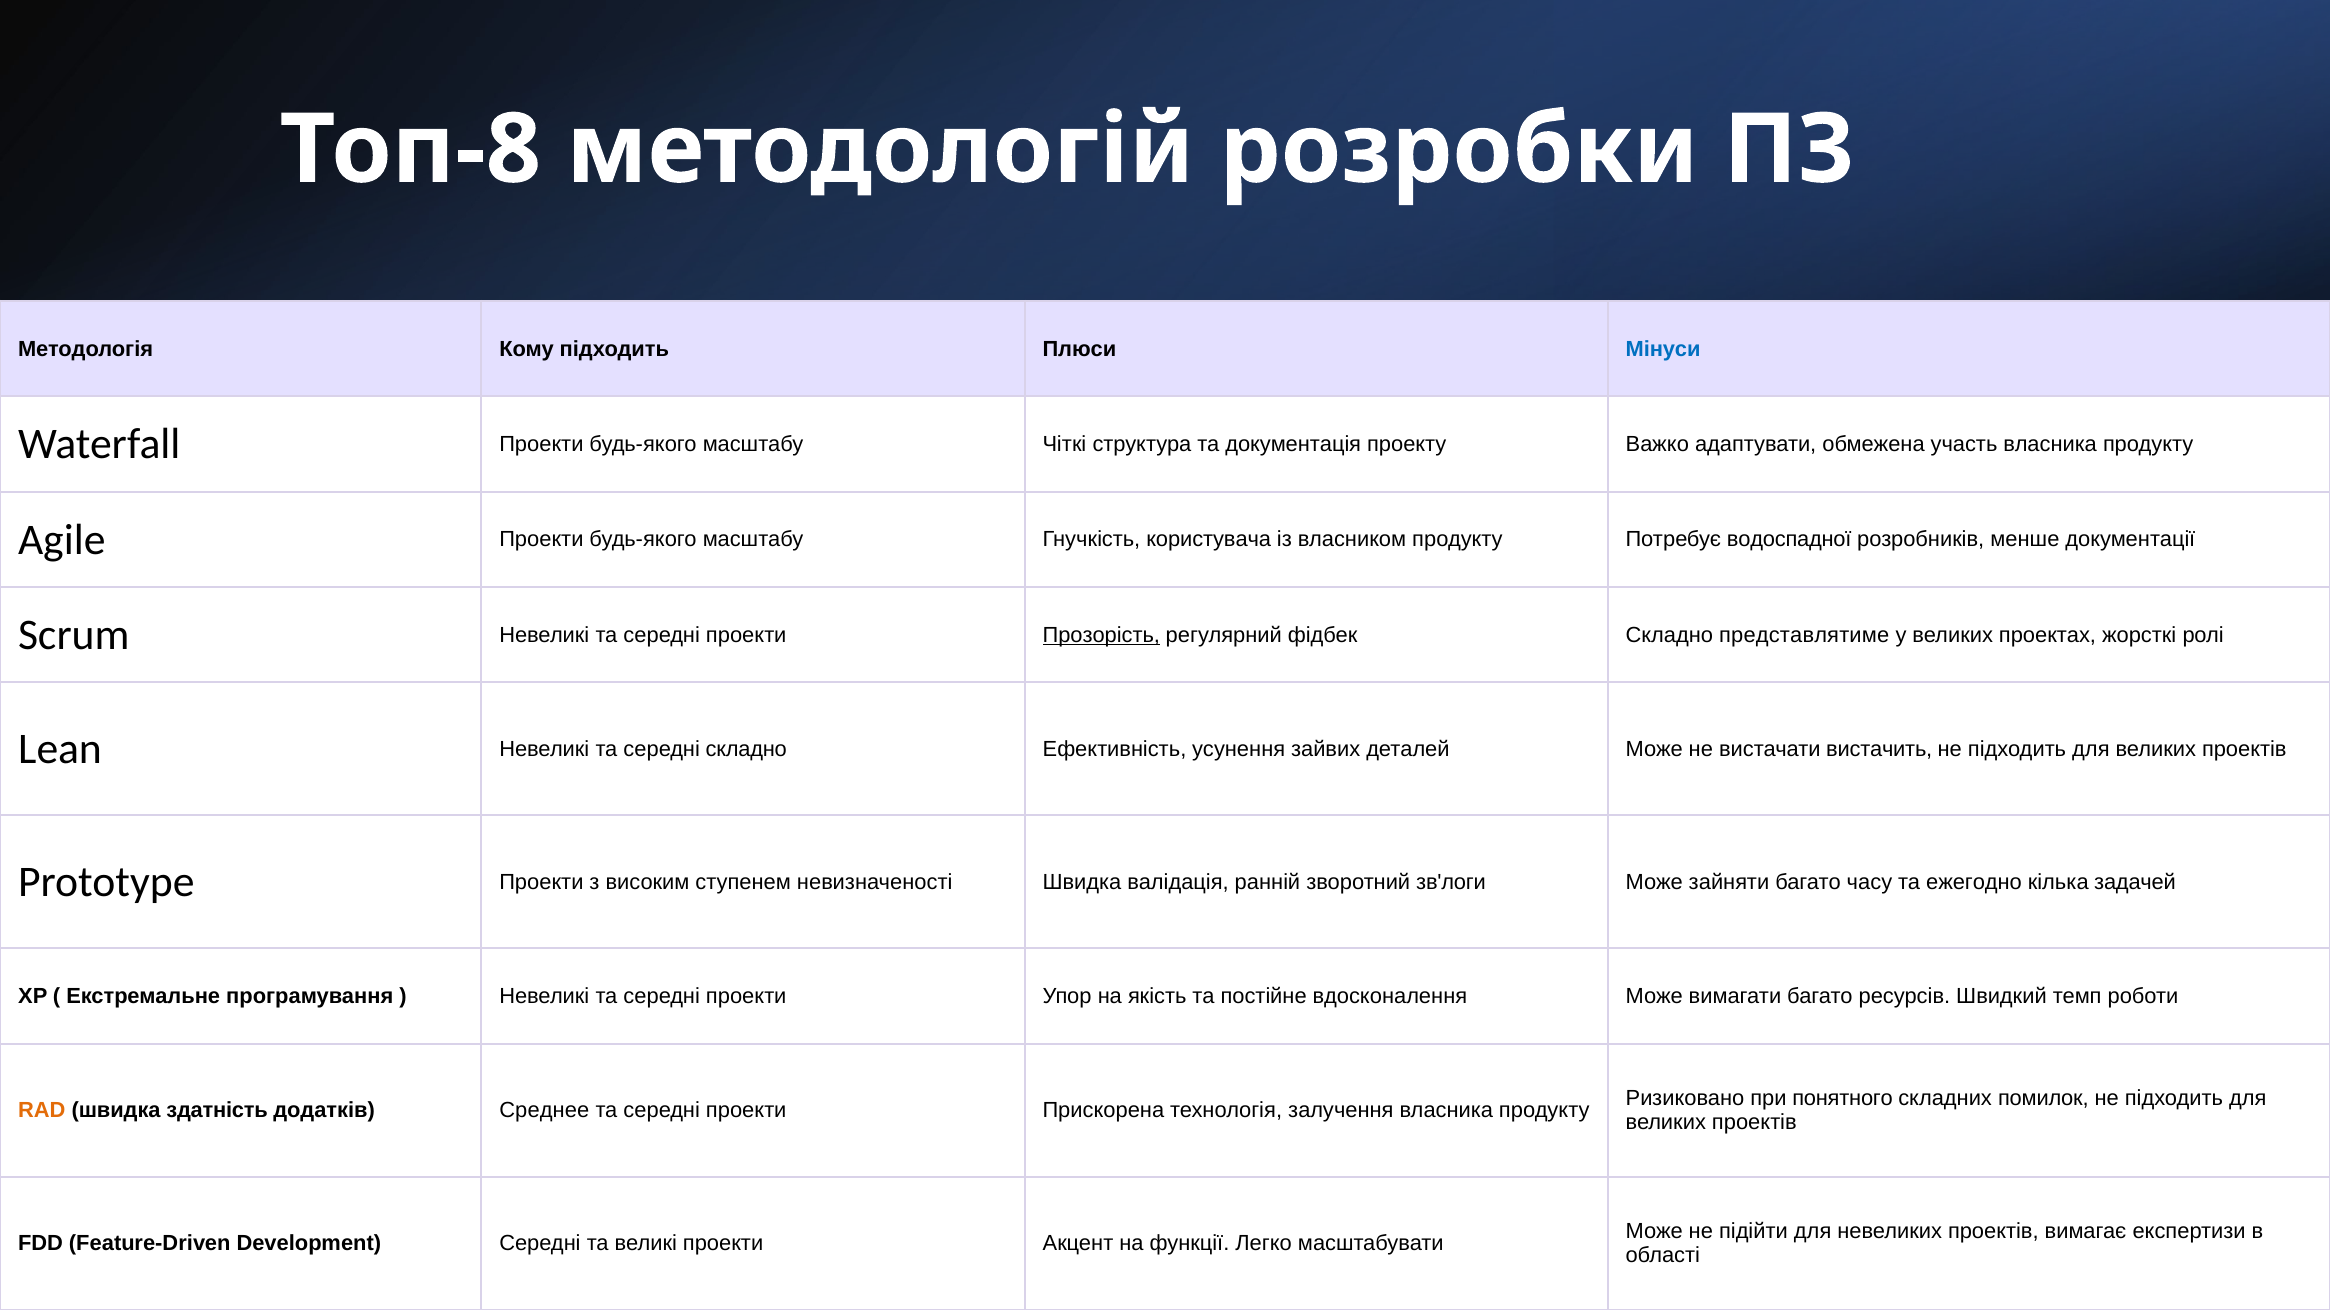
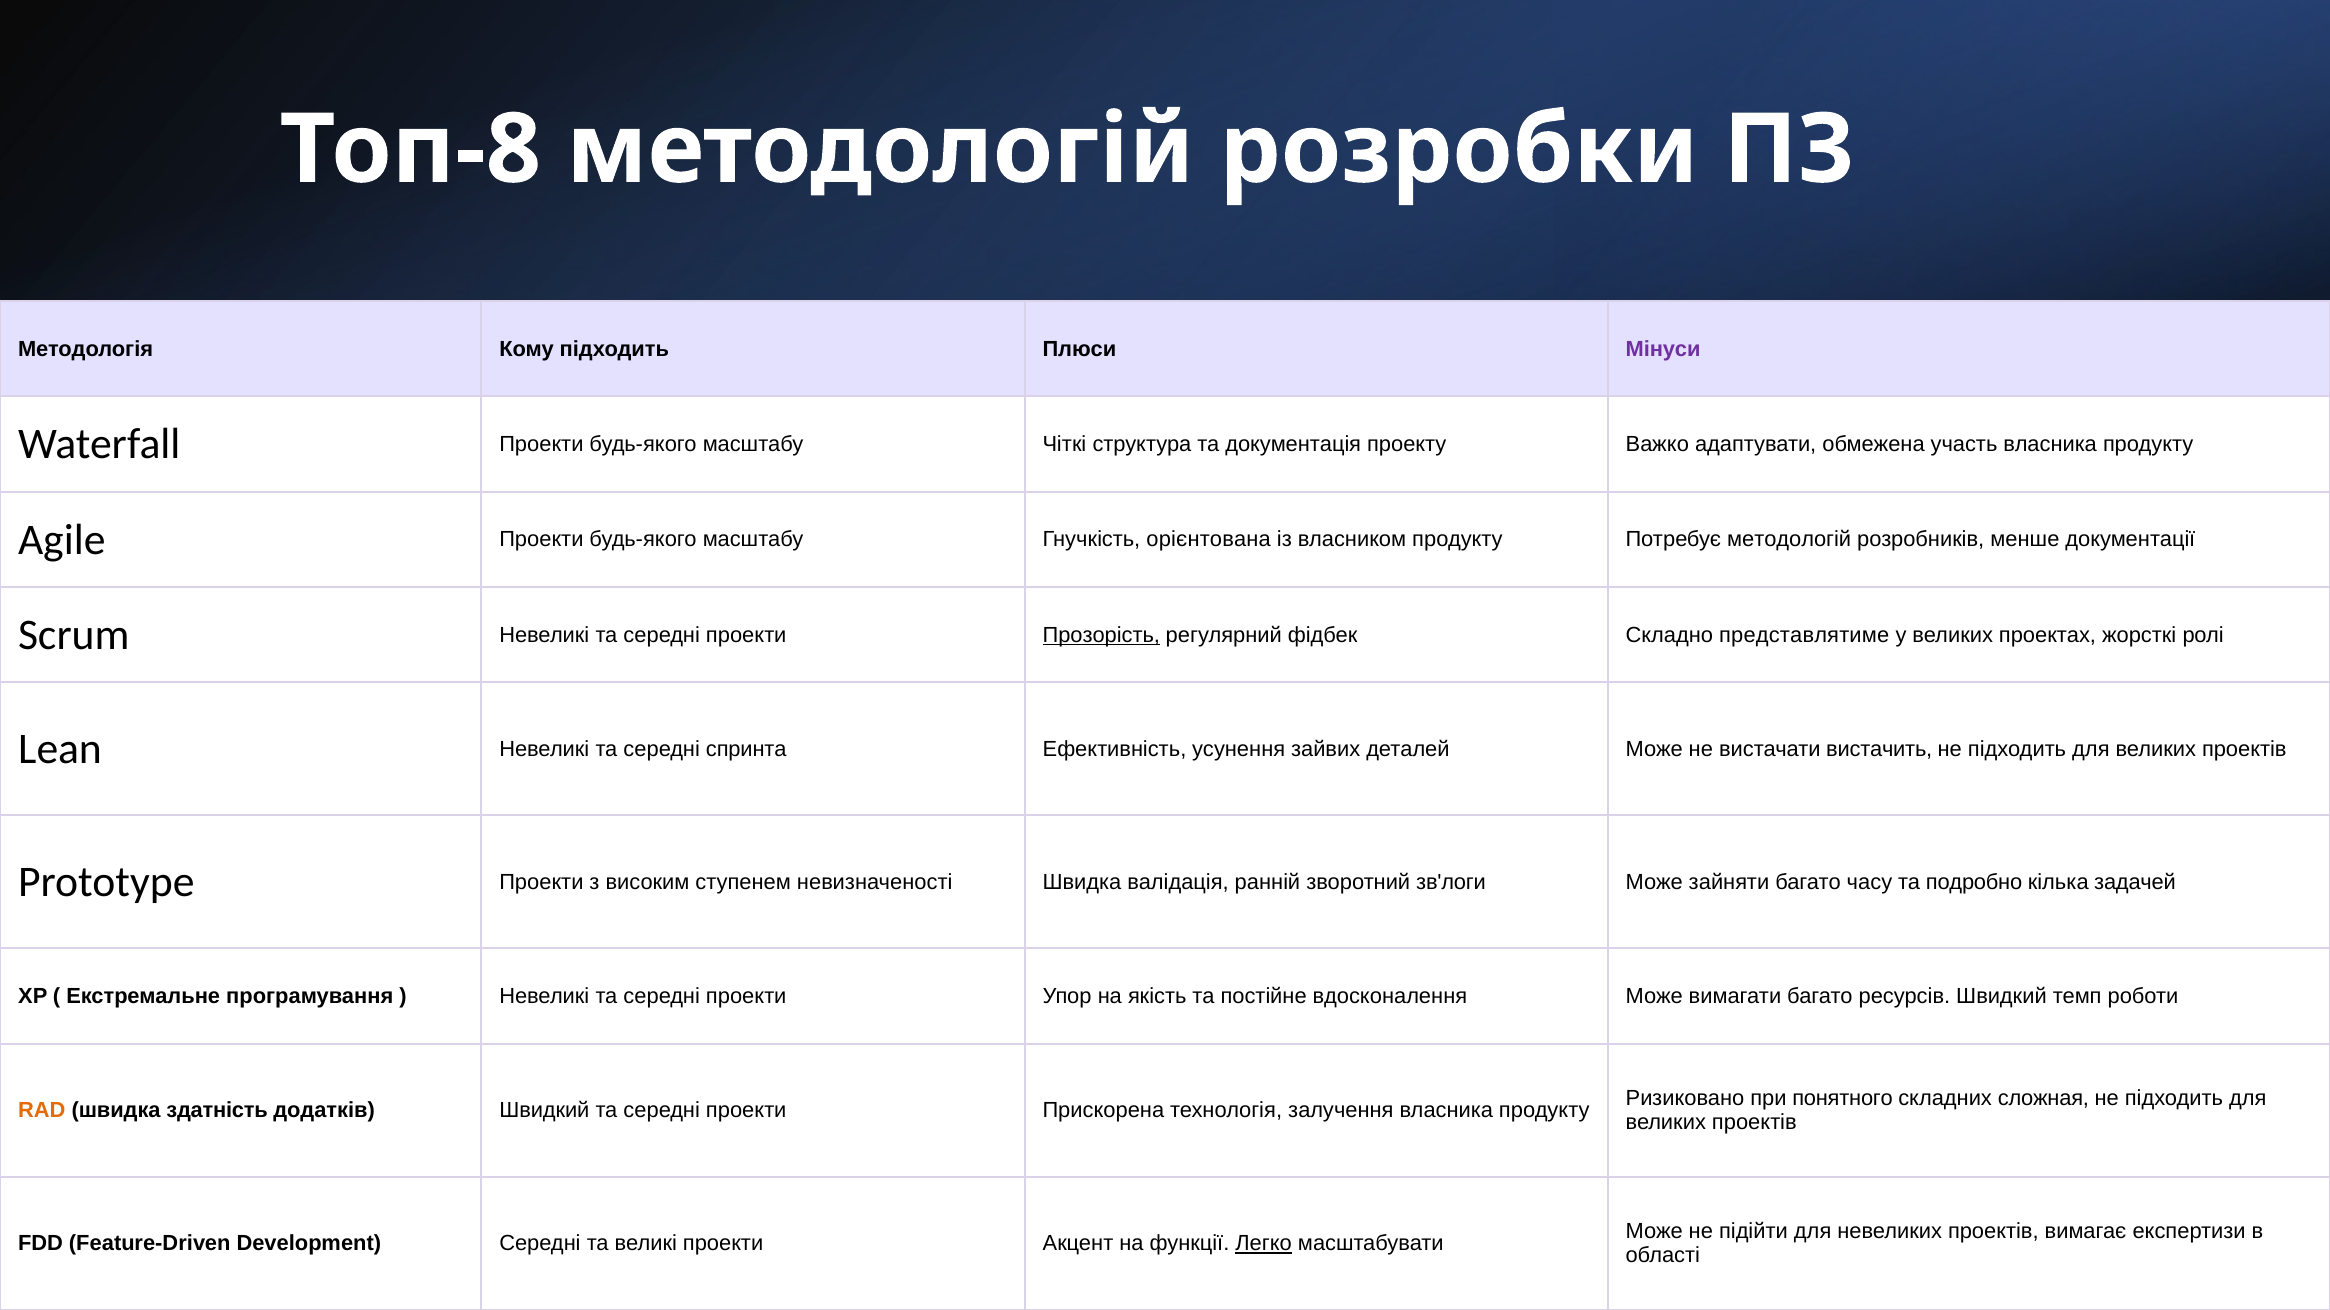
Мінуси colour: blue -> purple
користувача: користувача -> орієнтована
Потребує водоспадної: водоспадної -> методологій
середні складно: складно -> спринта
ежегодно: ежегодно -> подробно
помилок: помилок -> сложная
додатків Среднее: Среднее -> Швидкий
Легко underline: none -> present
